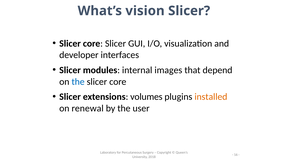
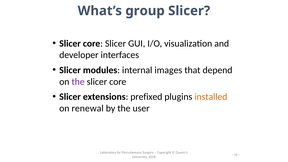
vision: vision -> group
the at (78, 82) colour: blue -> purple
volumes: volumes -> prefixed
